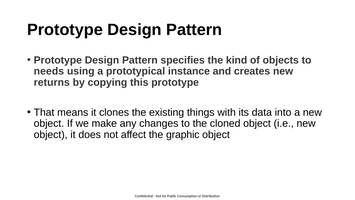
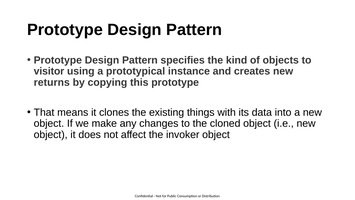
needs: needs -> visitor
graphic: graphic -> invoker
